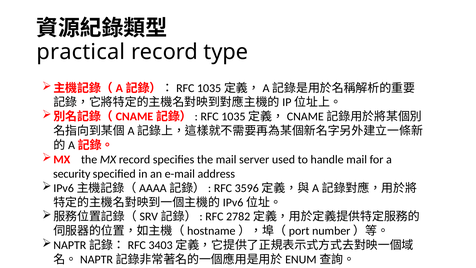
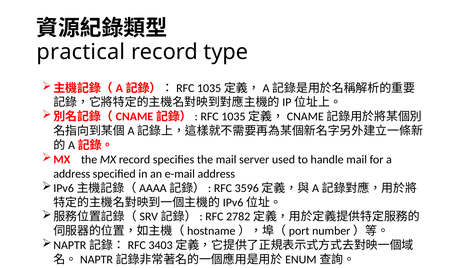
security at (72, 174): security -> address
